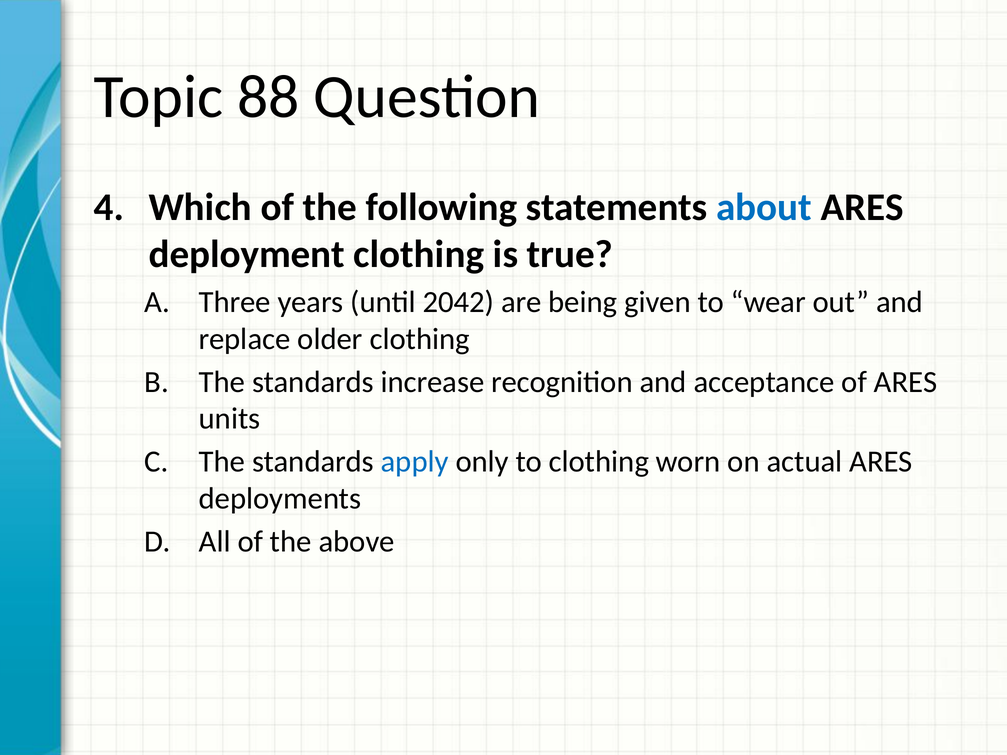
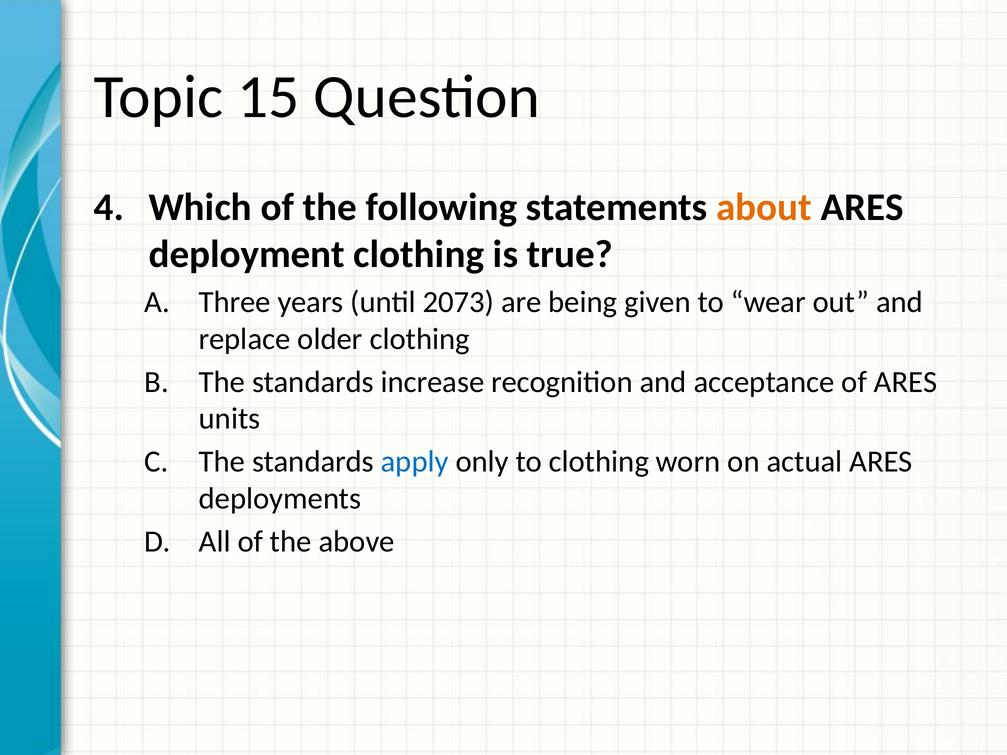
88: 88 -> 15
about colour: blue -> orange
2042: 2042 -> 2073
